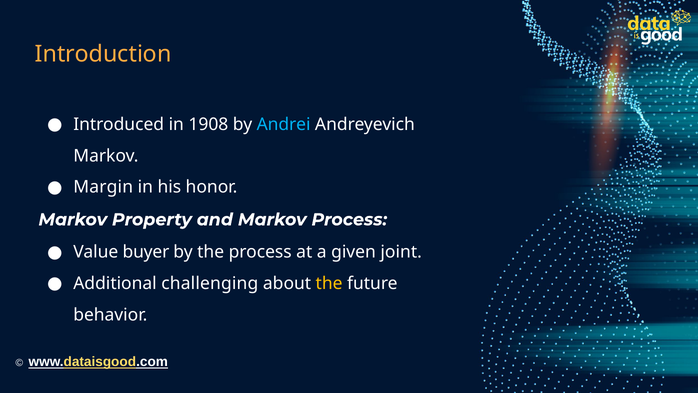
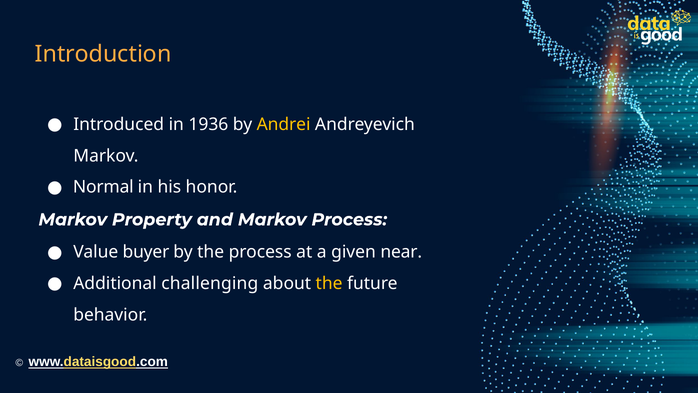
1908: 1908 -> 1936
Andrei colour: light blue -> yellow
Margin: Margin -> Normal
joint: joint -> near
